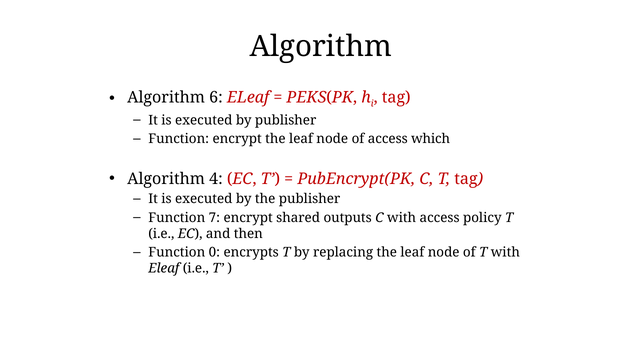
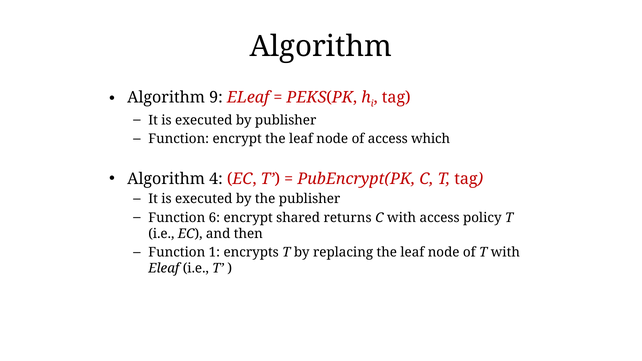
6: 6 -> 9
7: 7 -> 6
outputs: outputs -> returns
0: 0 -> 1
